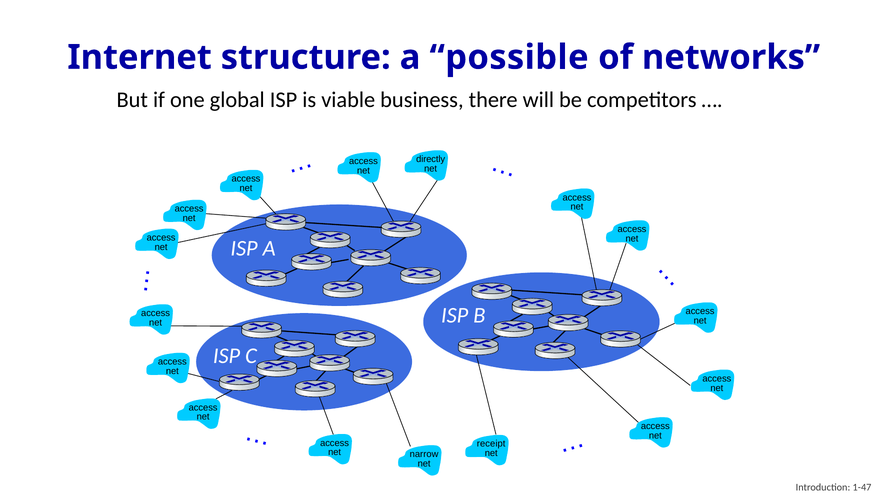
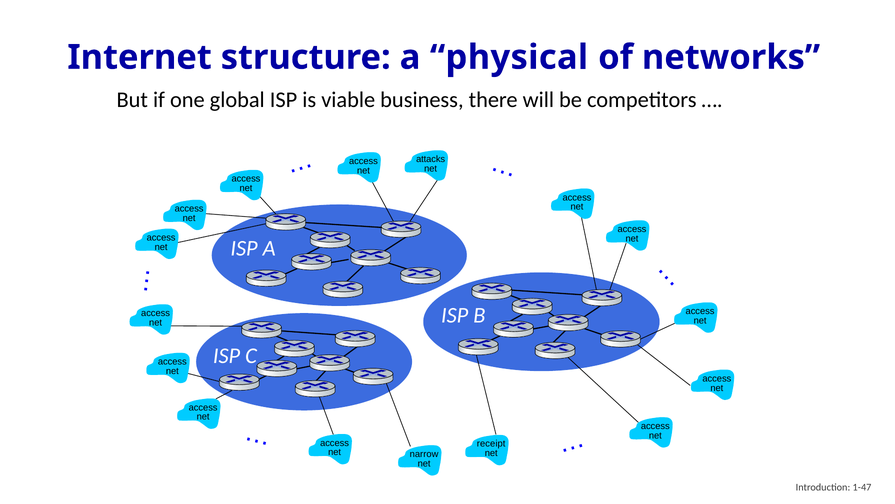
possible: possible -> physical
directly: directly -> attacks
